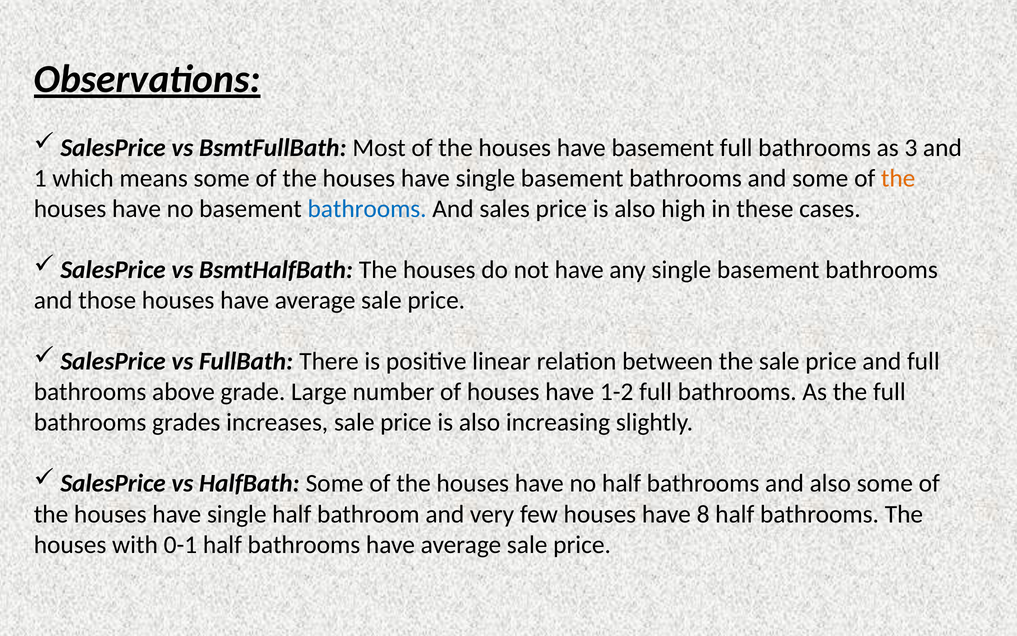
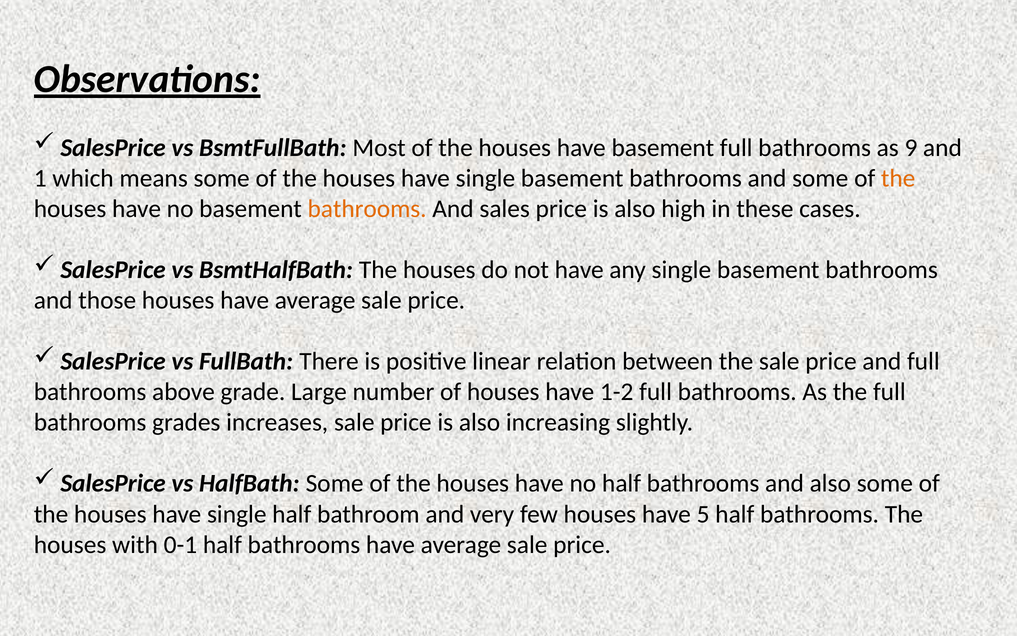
3: 3 -> 9
bathrooms at (367, 209) colour: blue -> orange
8: 8 -> 5
